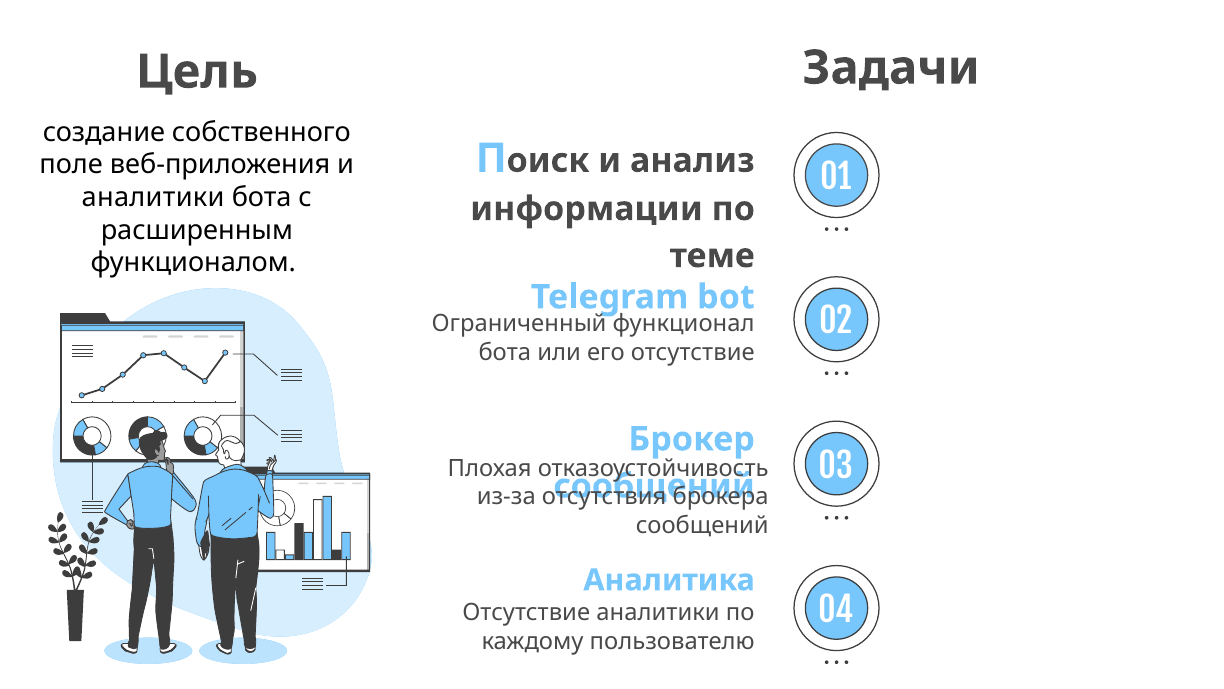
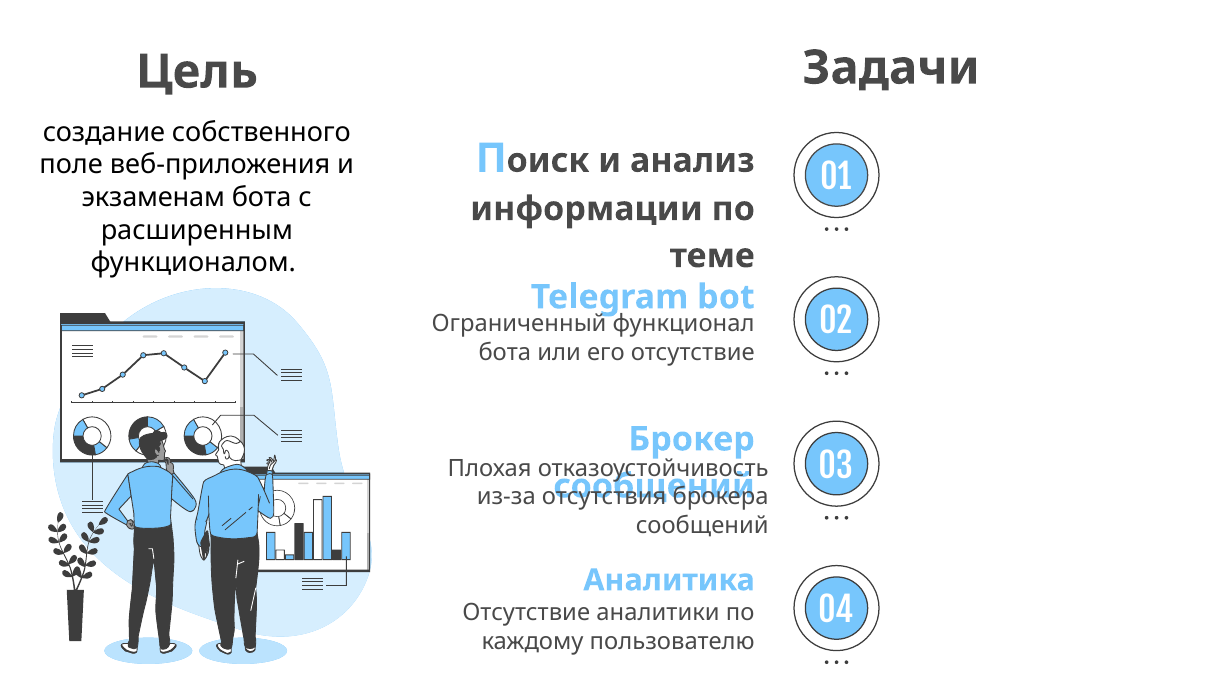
аналитики at (153, 197): аналитики -> экзаменам
